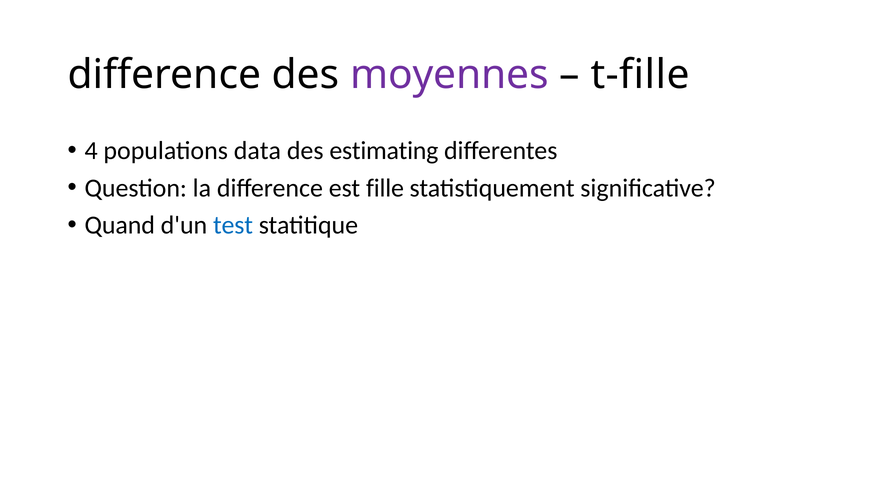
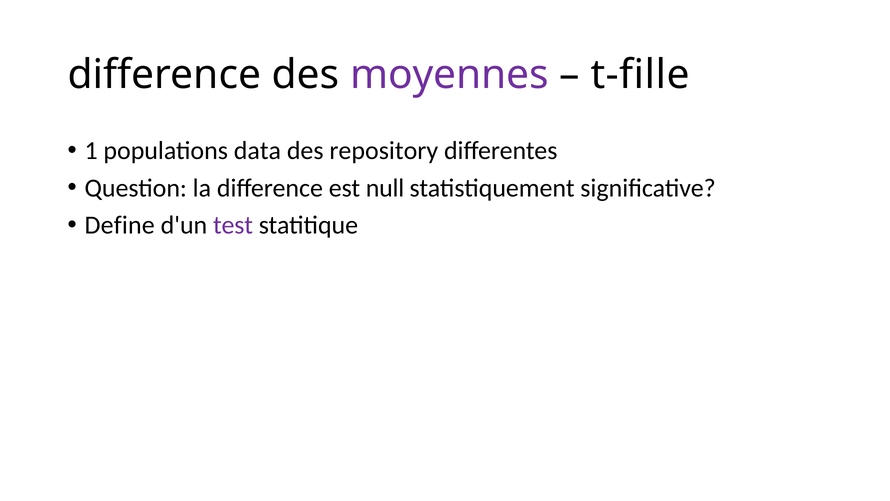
4: 4 -> 1
estimating: estimating -> repository
fille: fille -> null
Quand: Quand -> Define
test colour: blue -> purple
